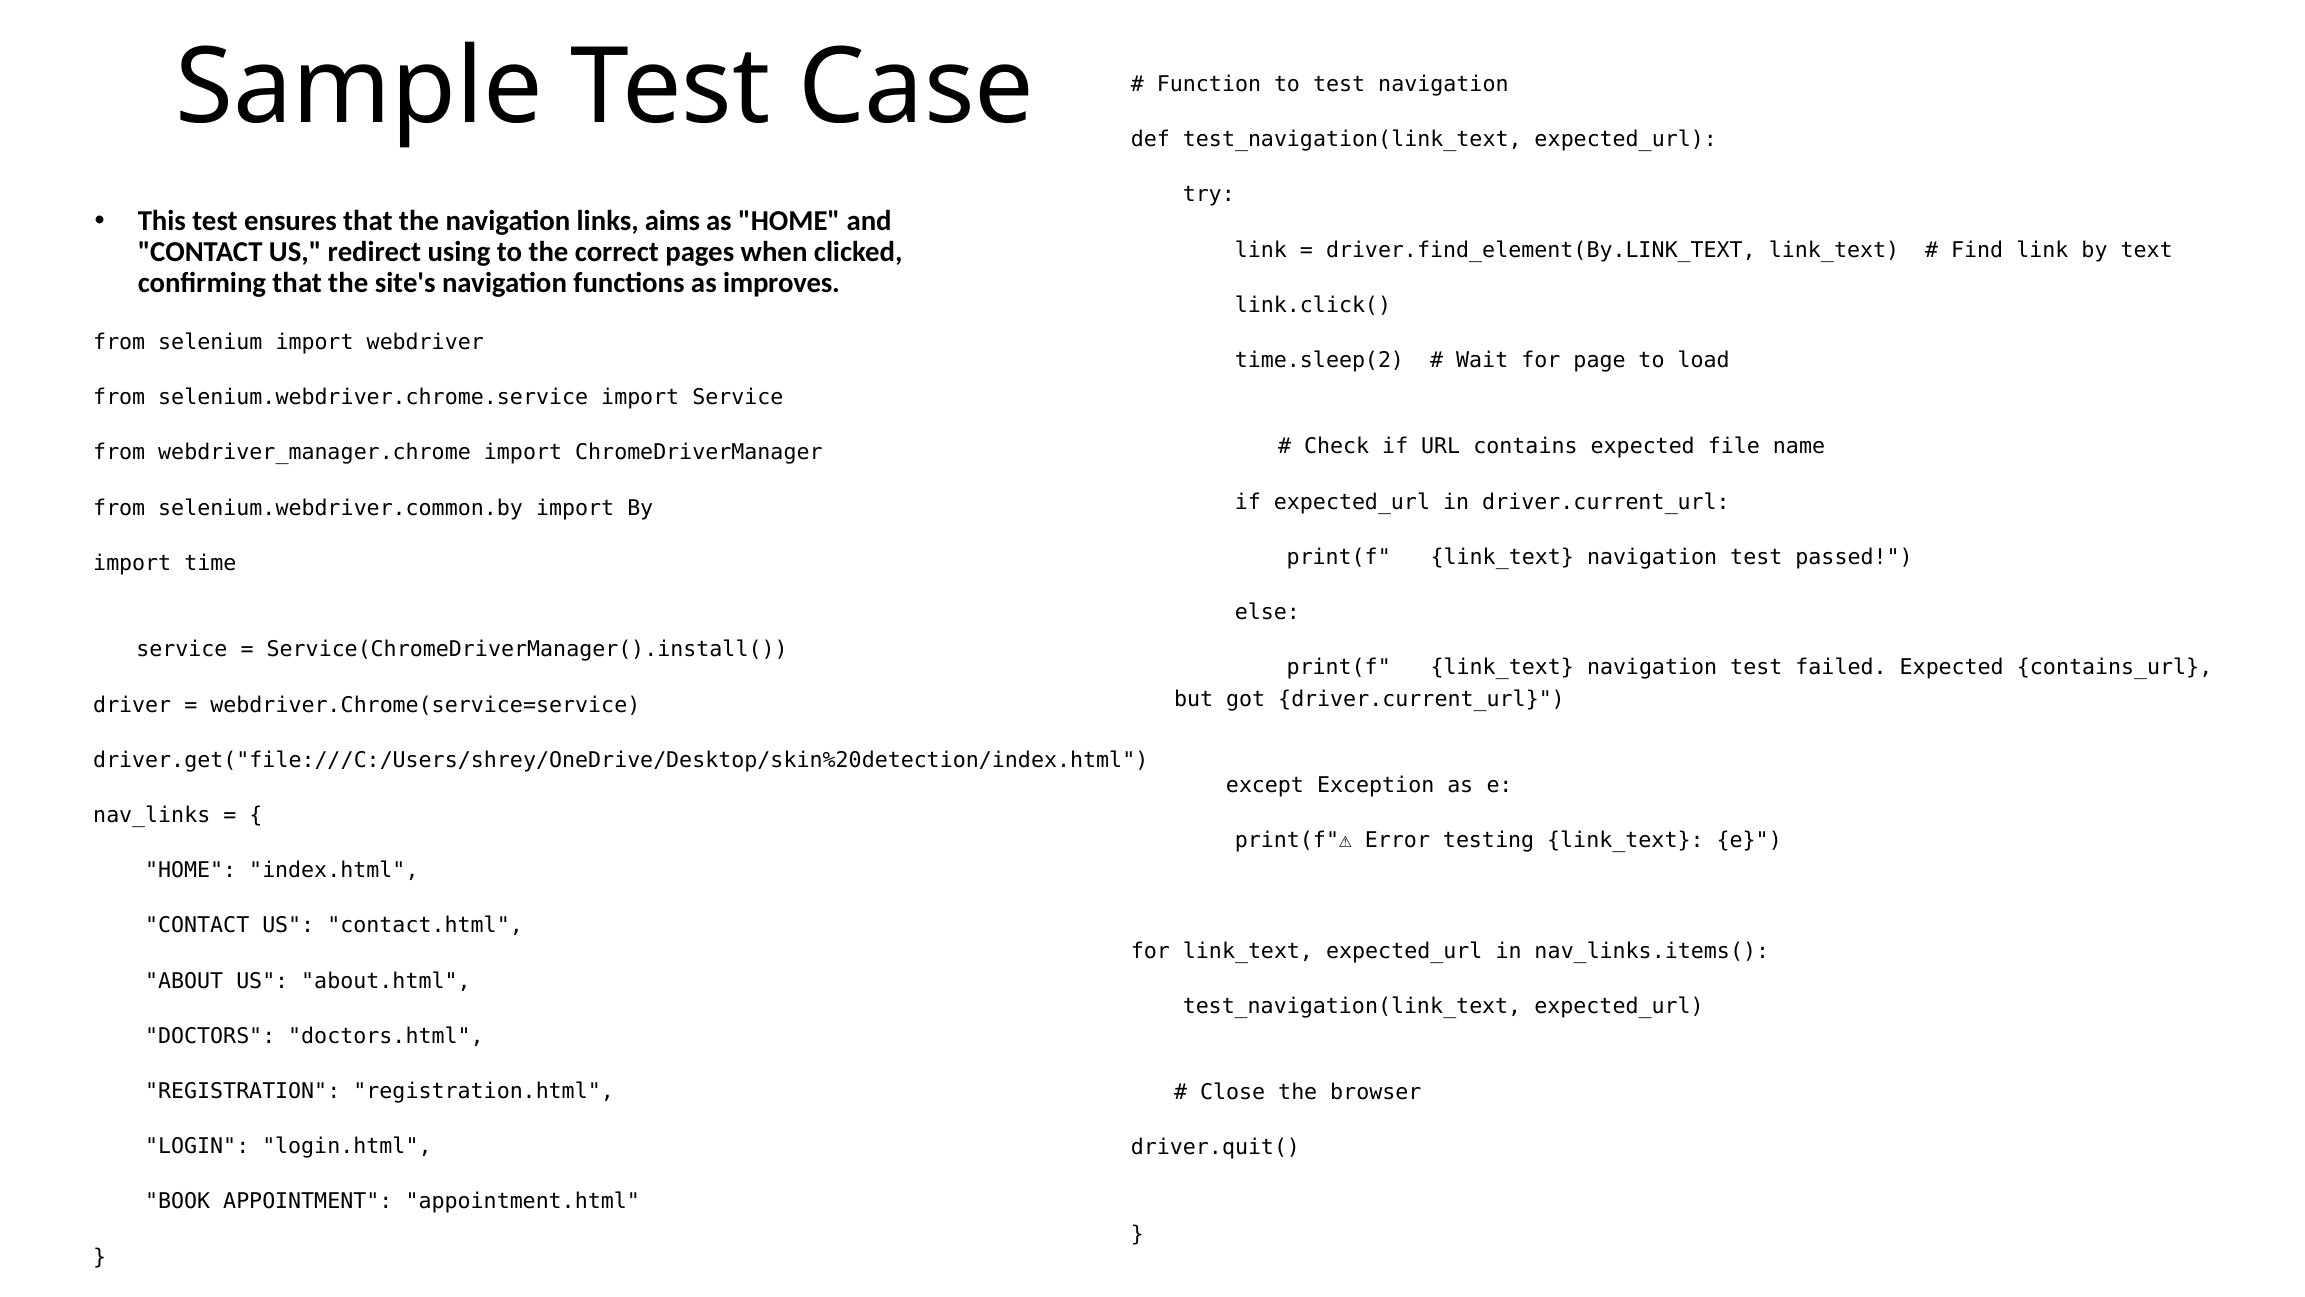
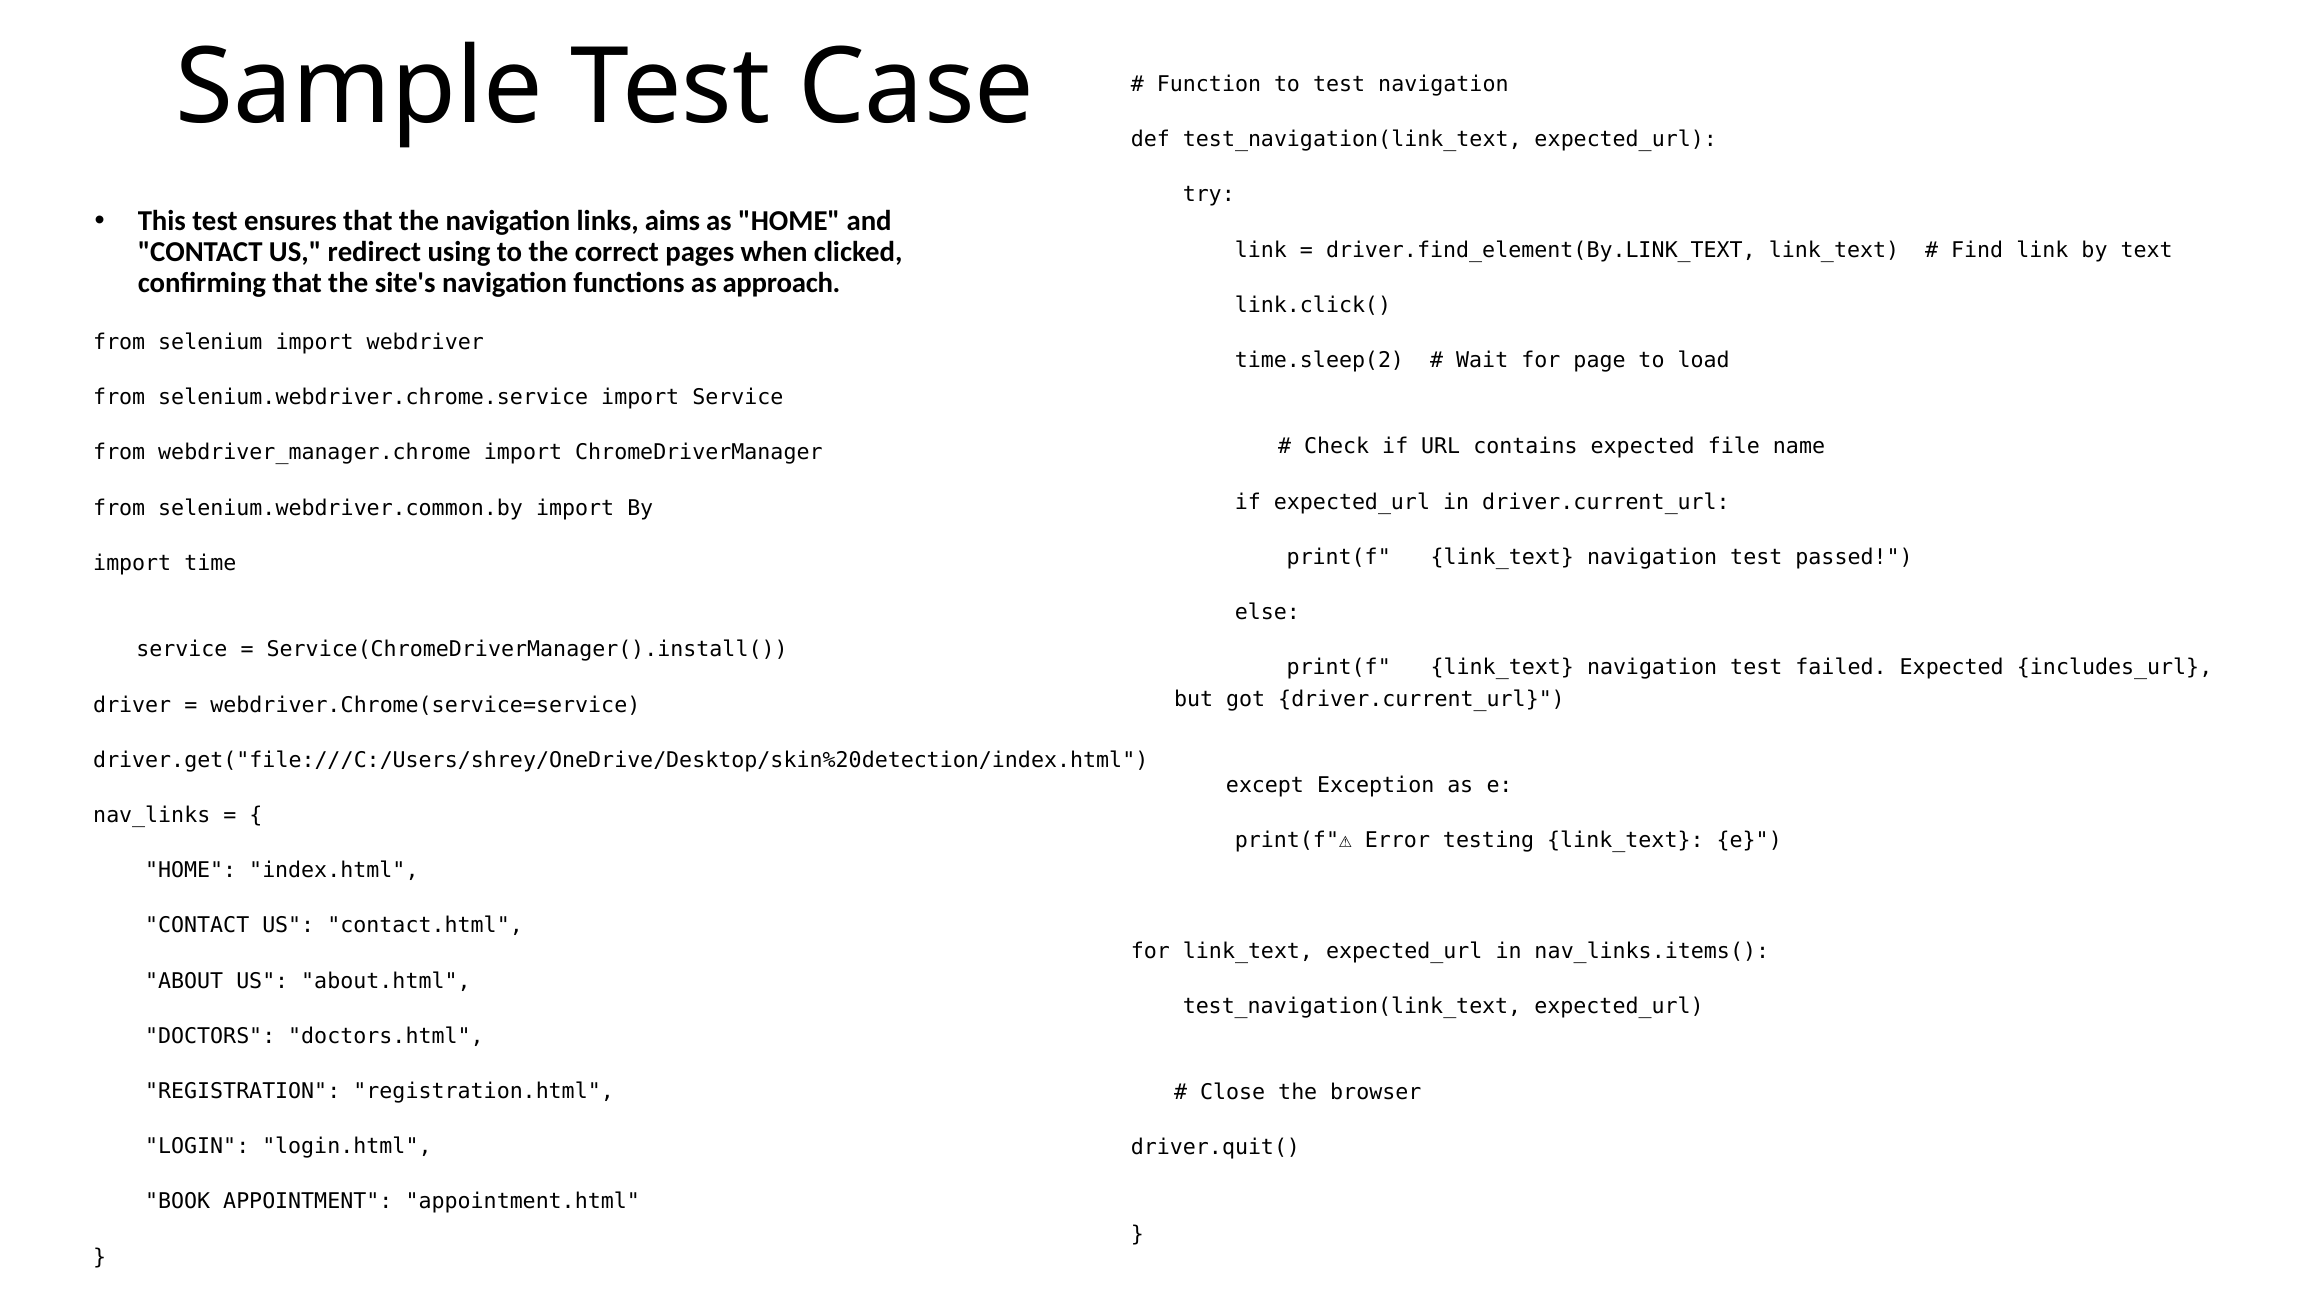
improves: improves -> approach
contains_url: contains_url -> includes_url
